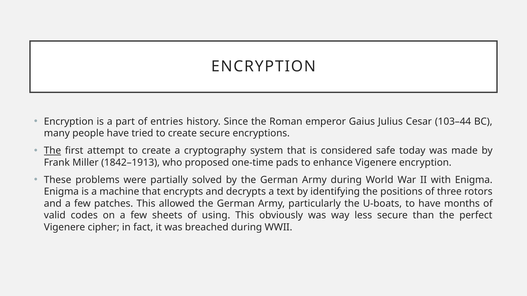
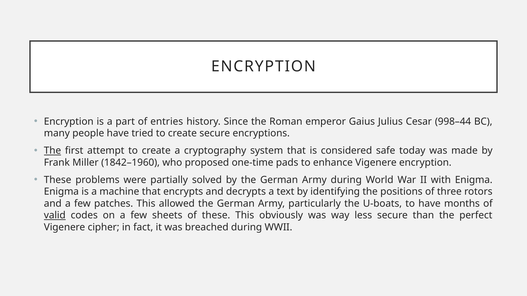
103–44: 103–44 -> 998–44
1842–1913: 1842–1913 -> 1842–1960
valid underline: none -> present
of using: using -> these
